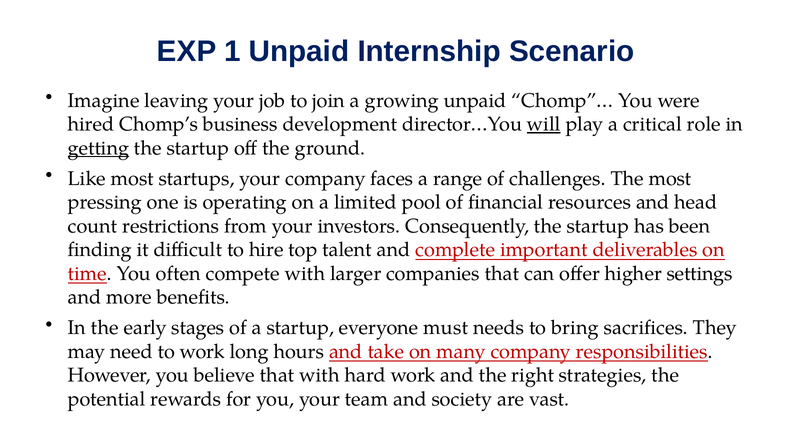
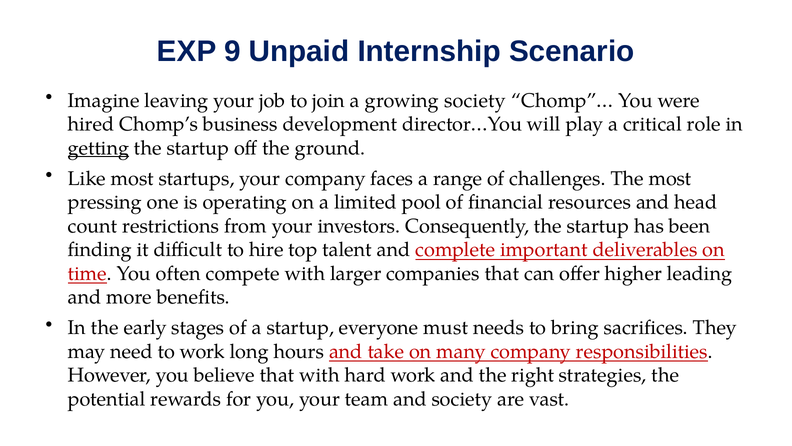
1: 1 -> 9
growing unpaid: unpaid -> society
will underline: present -> none
settings: settings -> leading
